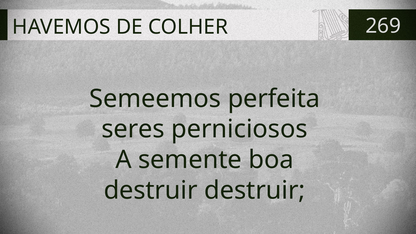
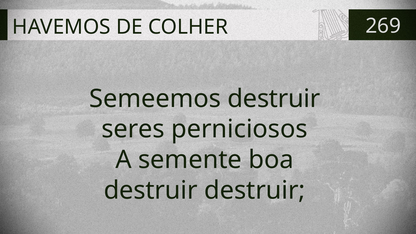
Semeemos perfeita: perfeita -> destruir
